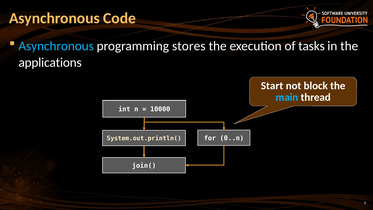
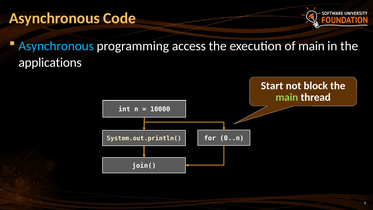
stores: stores -> access
of tasks: tasks -> main
main at (287, 97) colour: light blue -> light green
